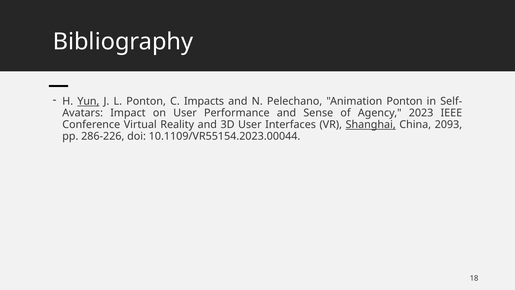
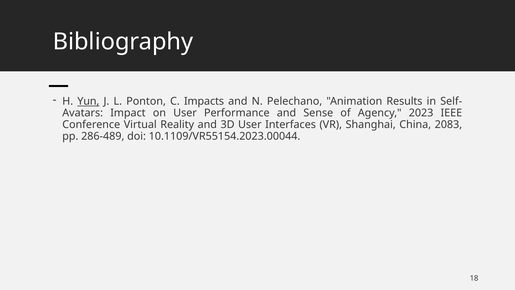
Animation Ponton: Ponton -> Results
Shanghai underline: present -> none
2093: 2093 -> 2083
286-226: 286-226 -> 286-489
